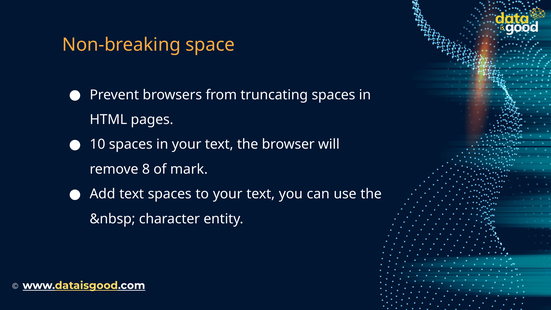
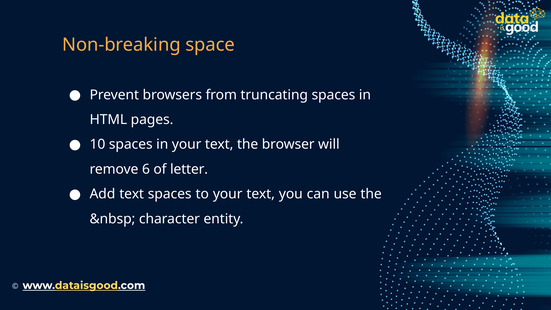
8: 8 -> 6
mark: mark -> letter
